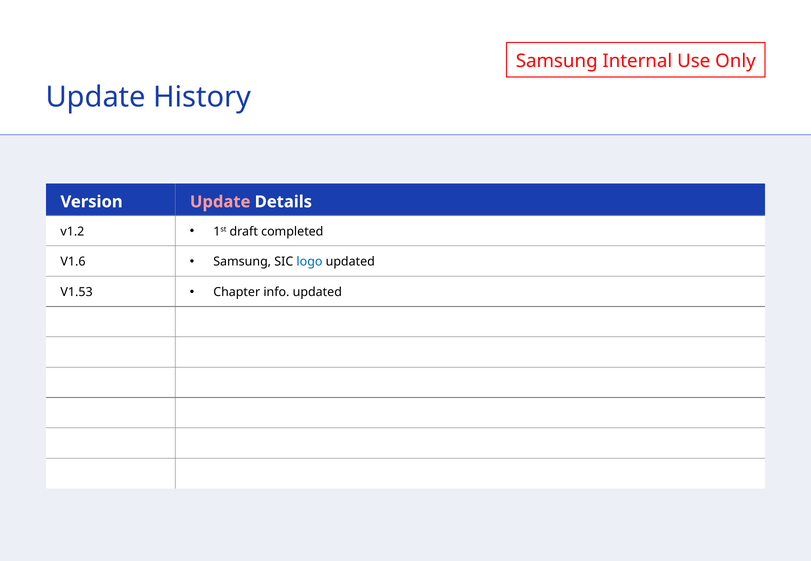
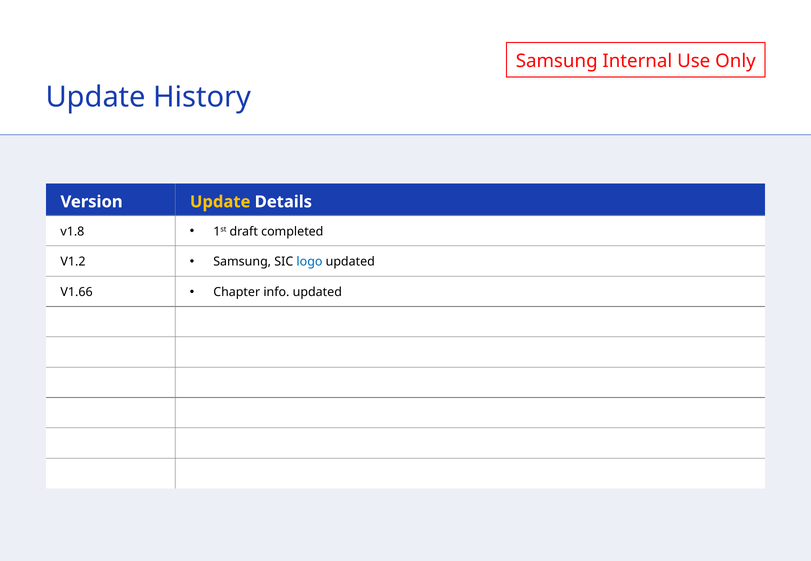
Update at (220, 202) colour: pink -> yellow
v1.2: v1.2 -> v1.8
V1.6: V1.6 -> V1.2
V1.53: V1.53 -> V1.66
